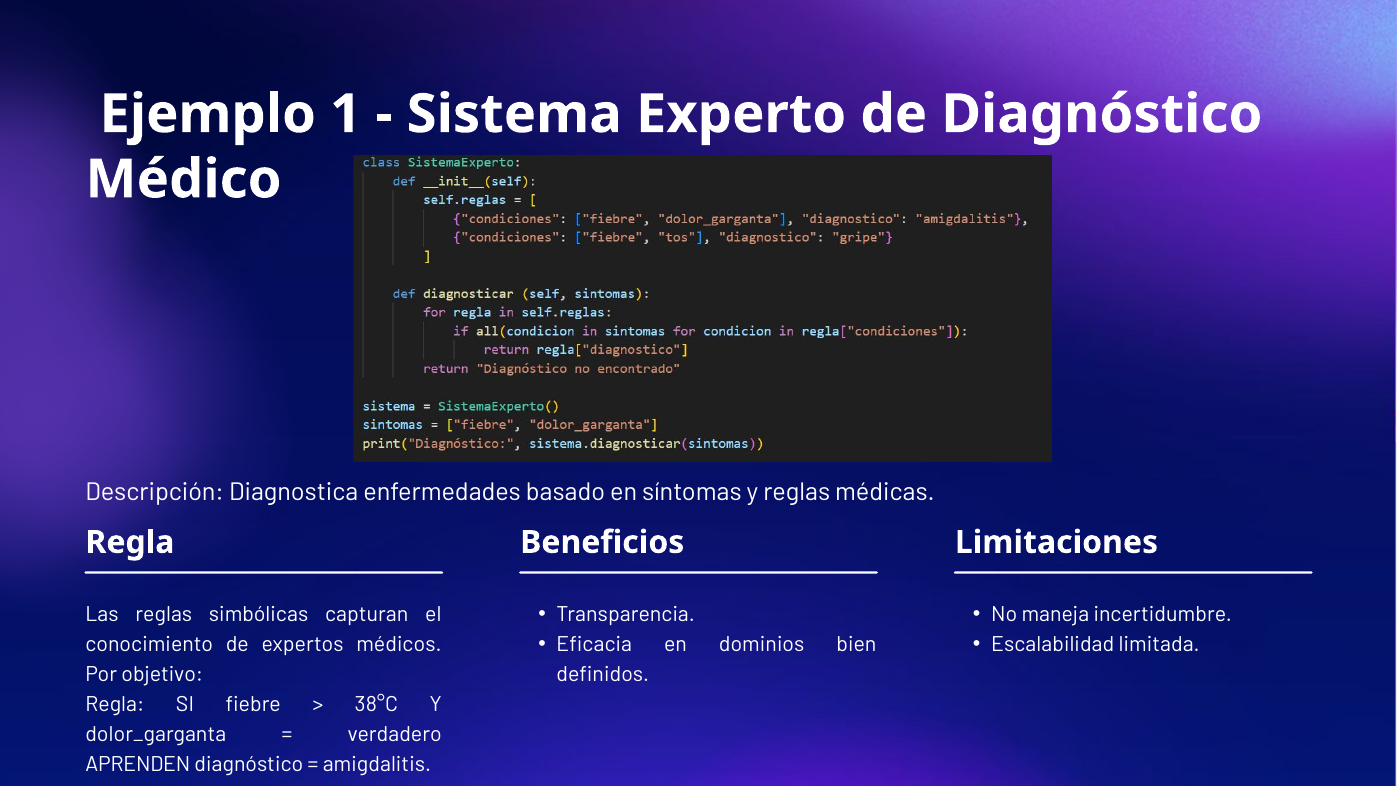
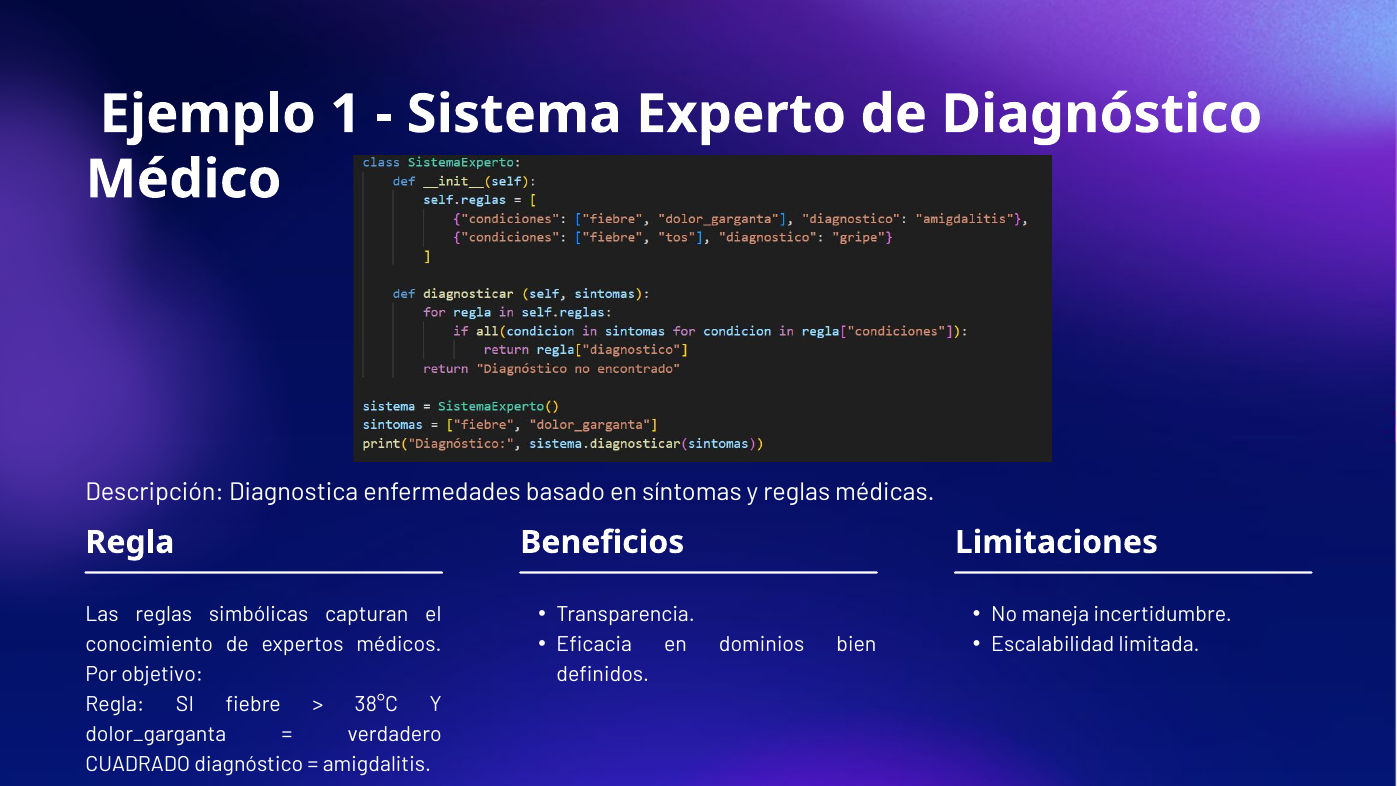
APRENDEN: APRENDEN -> CUADRADO
